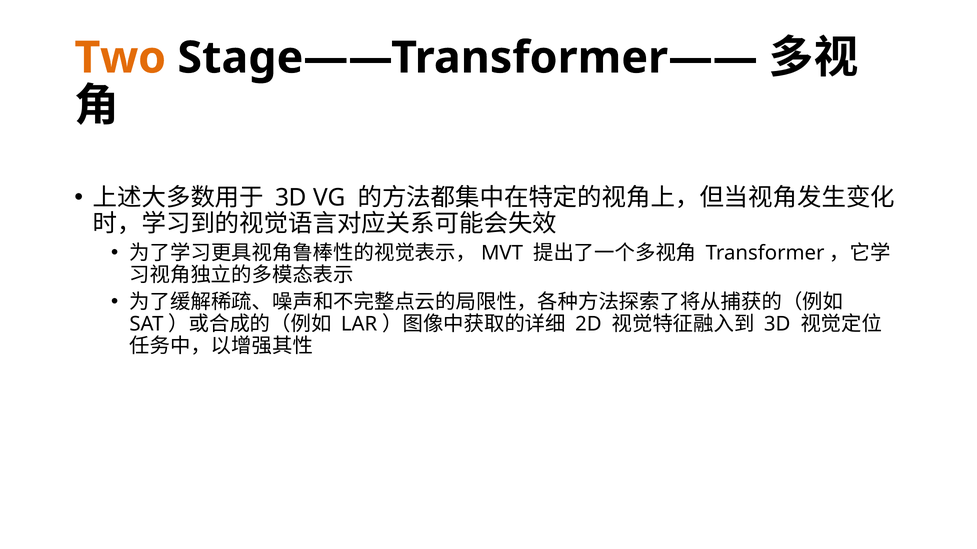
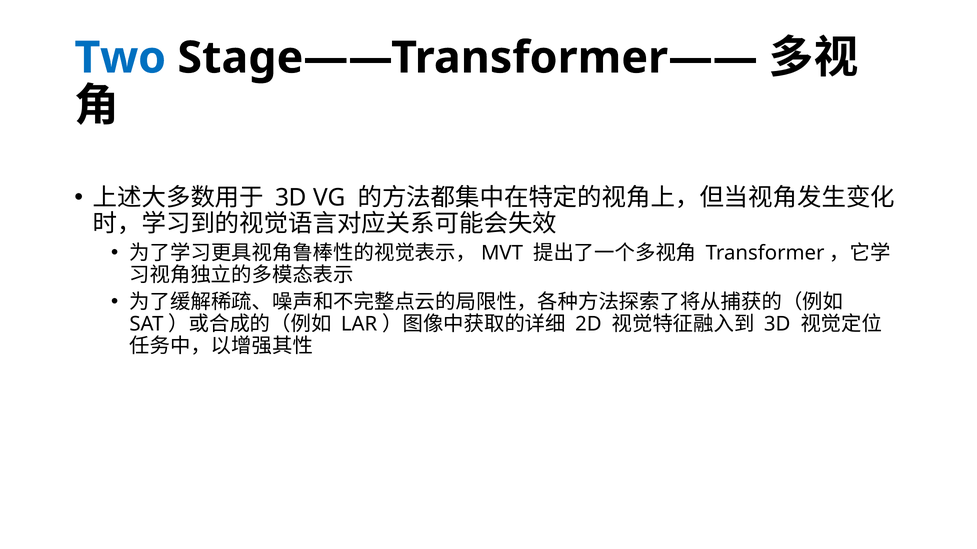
Two colour: orange -> blue
